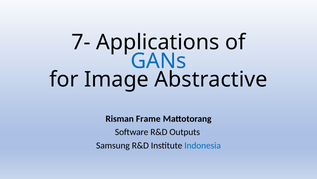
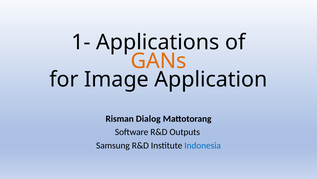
7-: 7- -> 1-
GANs colour: blue -> orange
Abstractive: Abstractive -> Application
Frame: Frame -> Dialog
